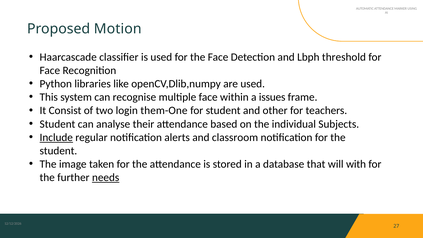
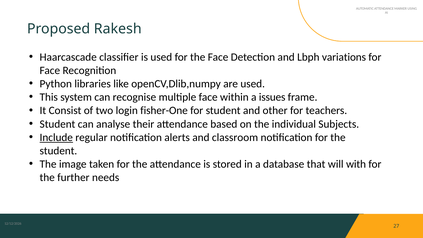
Motion: Motion -> Rakesh
threshold: threshold -> variations
them-One: them-One -> fisher-One
needs underline: present -> none
